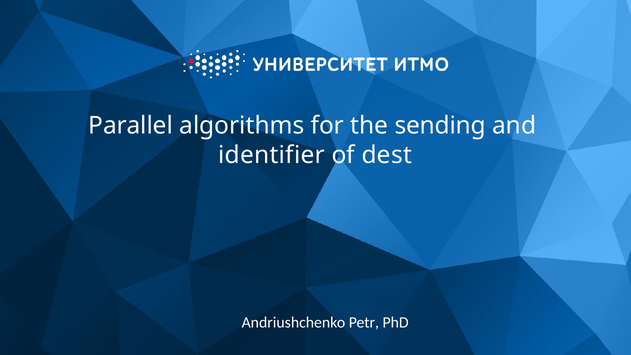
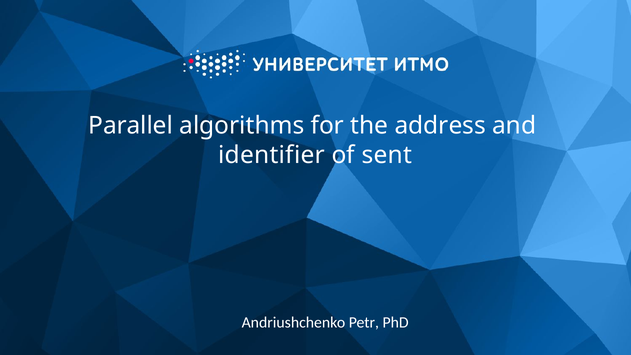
sending: sending -> address
dest: dest -> sent
